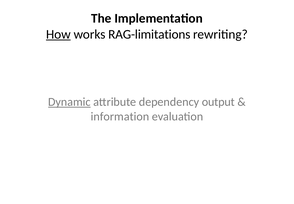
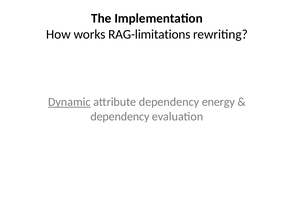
How underline: present -> none
output: output -> energy
information at (120, 116): information -> dependency
